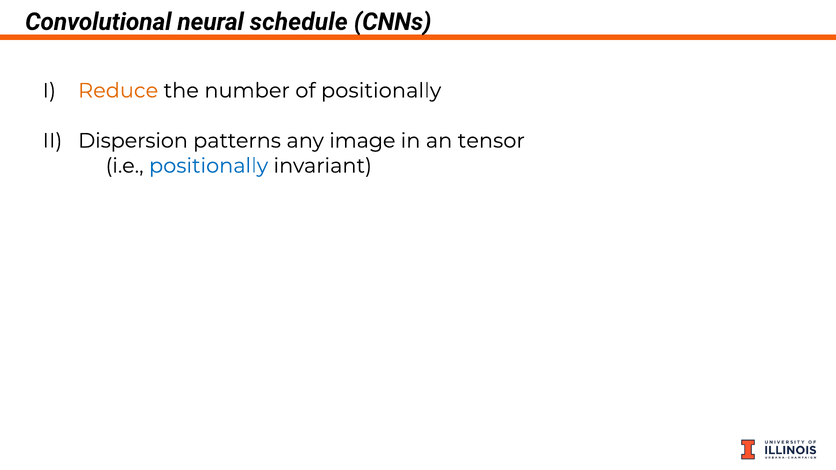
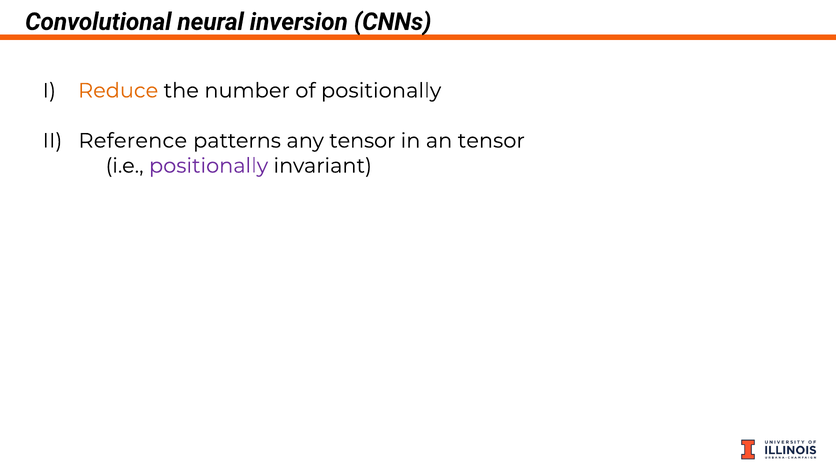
schedule: schedule -> inversion
Dispersion: Dispersion -> Reference
any image: image -> tensor
positionally at (209, 166) colour: blue -> purple
